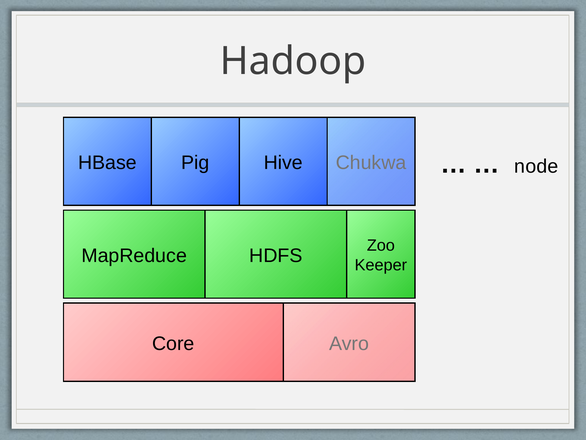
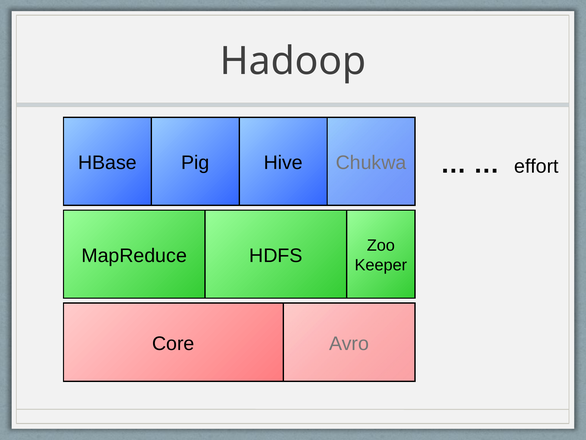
node: node -> effort
